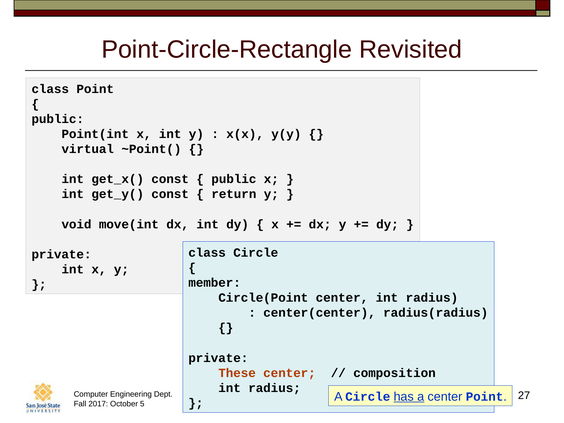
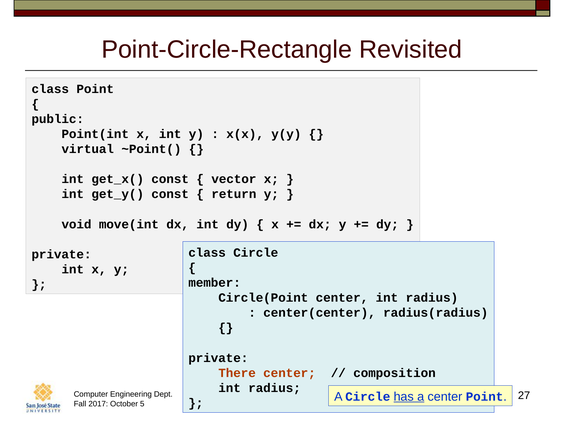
public at (234, 179): public -> vector
These: These -> There
